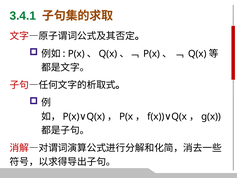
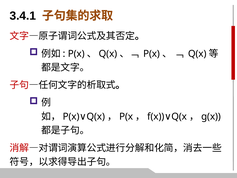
3.4.1 colour: green -> black
